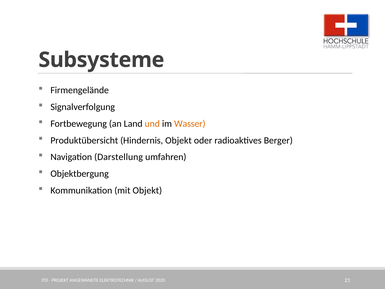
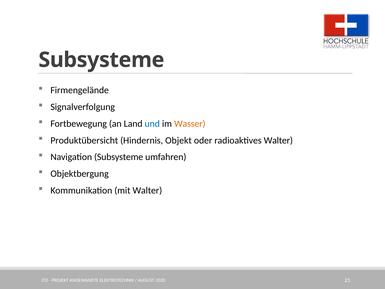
und colour: orange -> blue
radioaktives Berger: Berger -> Walter
Navigation Darstellung: Darstellung -> Subsysteme
mit Objekt: Objekt -> Walter
